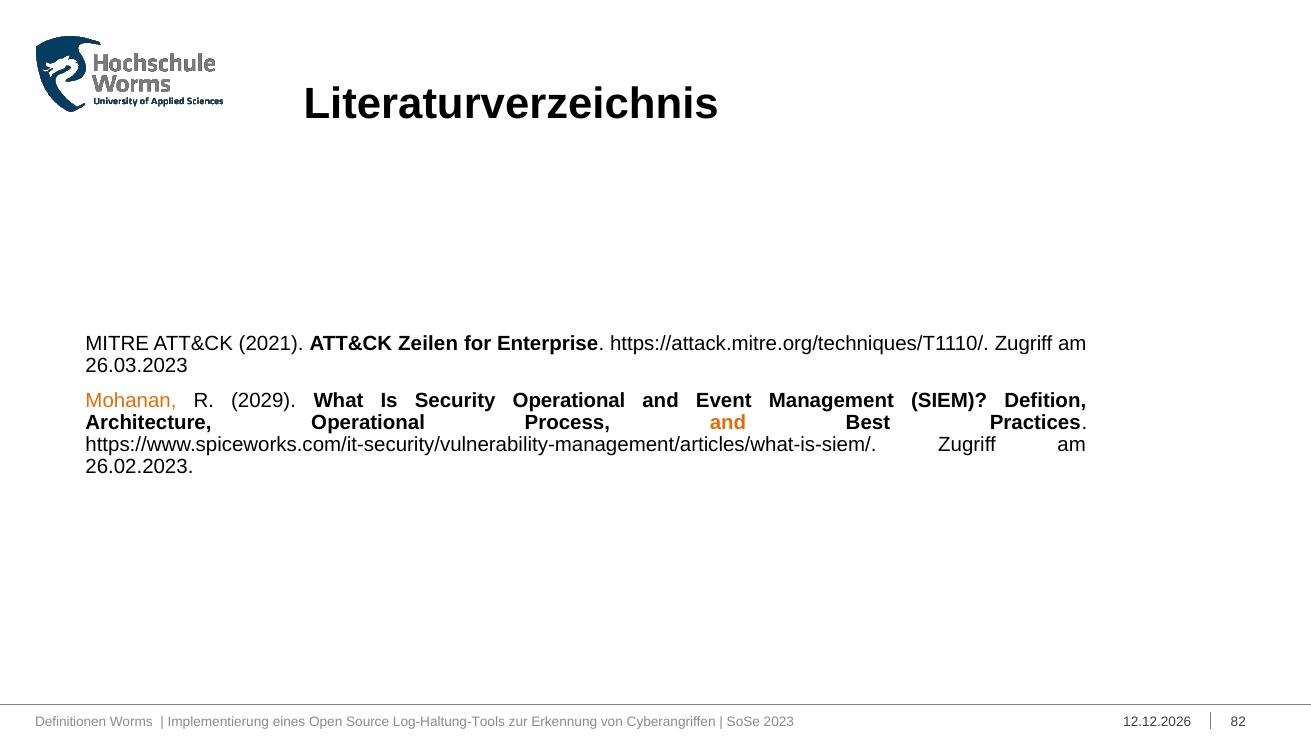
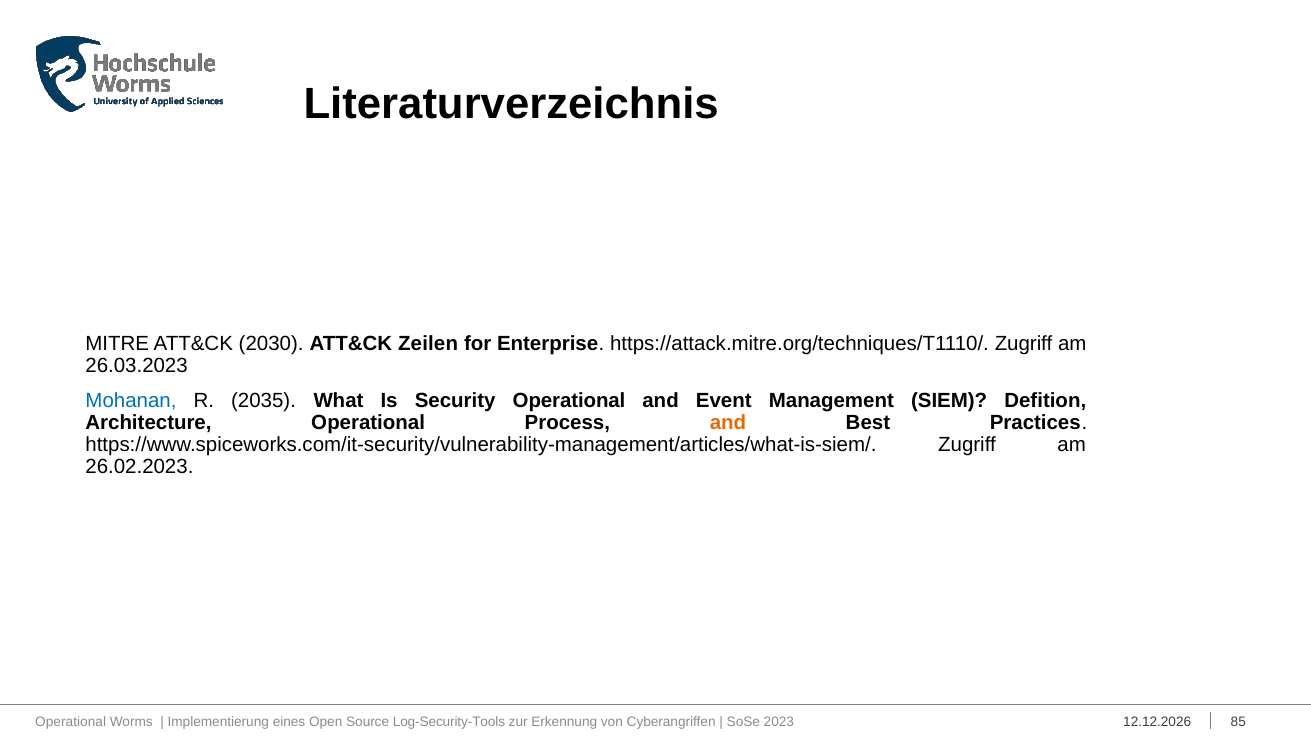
2021: 2021 -> 2030
Mohanan colour: orange -> blue
2029: 2029 -> 2035
Definitionen at (71, 722): Definitionen -> Operational
Log-Haltung-Tools: Log-Haltung-Tools -> Log-Security-Tools
82: 82 -> 85
